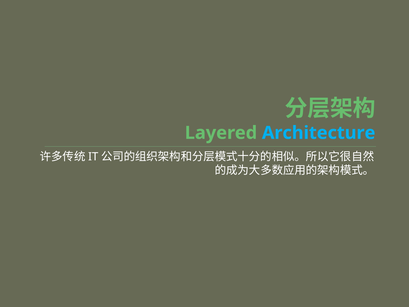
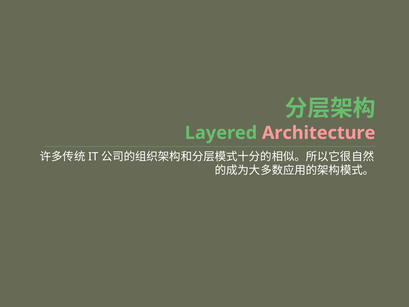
Architecture colour: light blue -> pink
